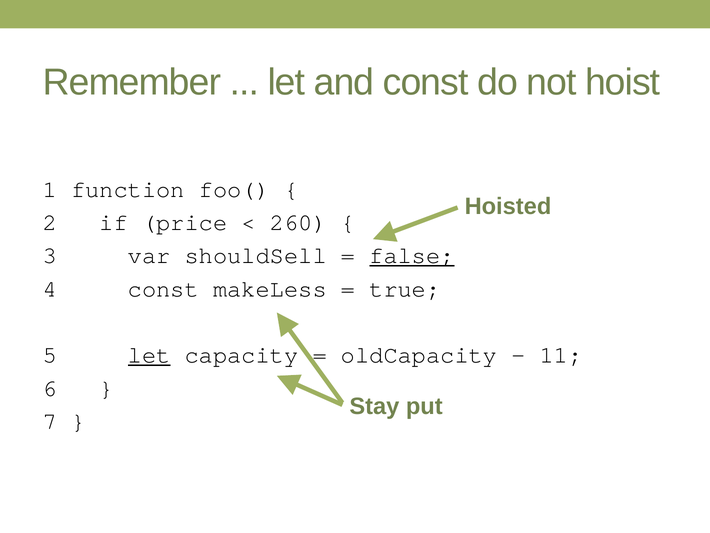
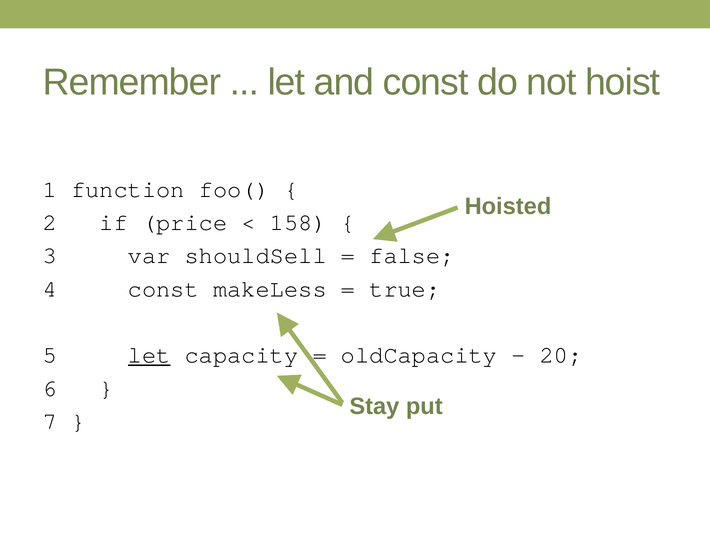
260: 260 -> 158
false underline: present -> none
11: 11 -> 20
